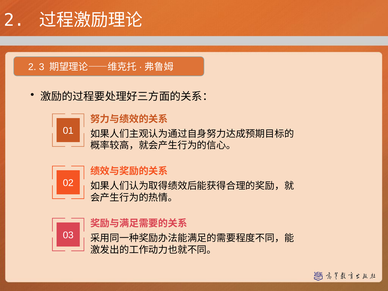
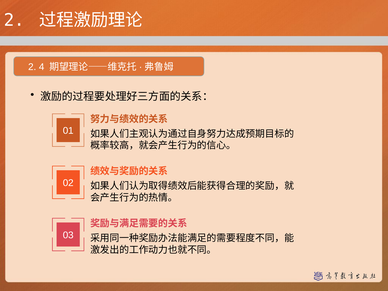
3: 3 -> 4
